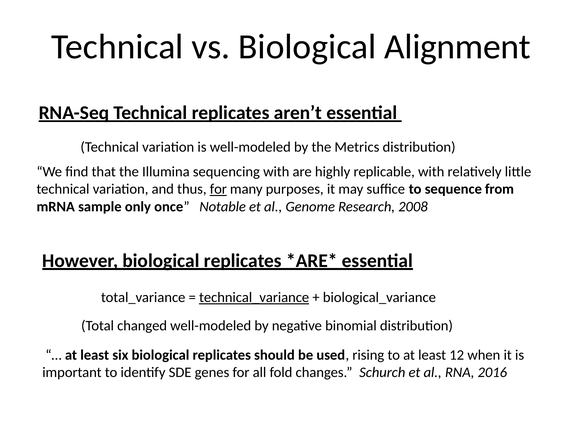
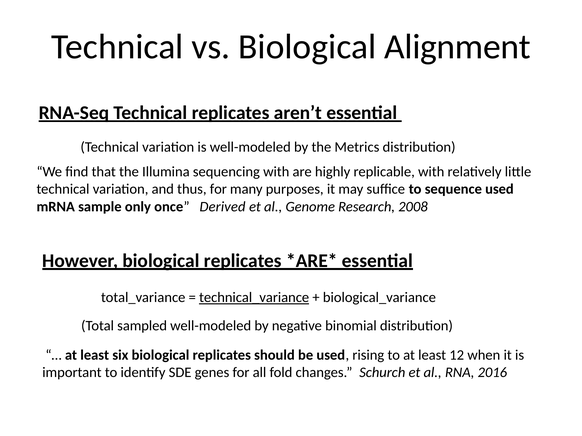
for at (218, 189) underline: present -> none
sequence from: from -> used
Notable: Notable -> Derived
changed: changed -> sampled
